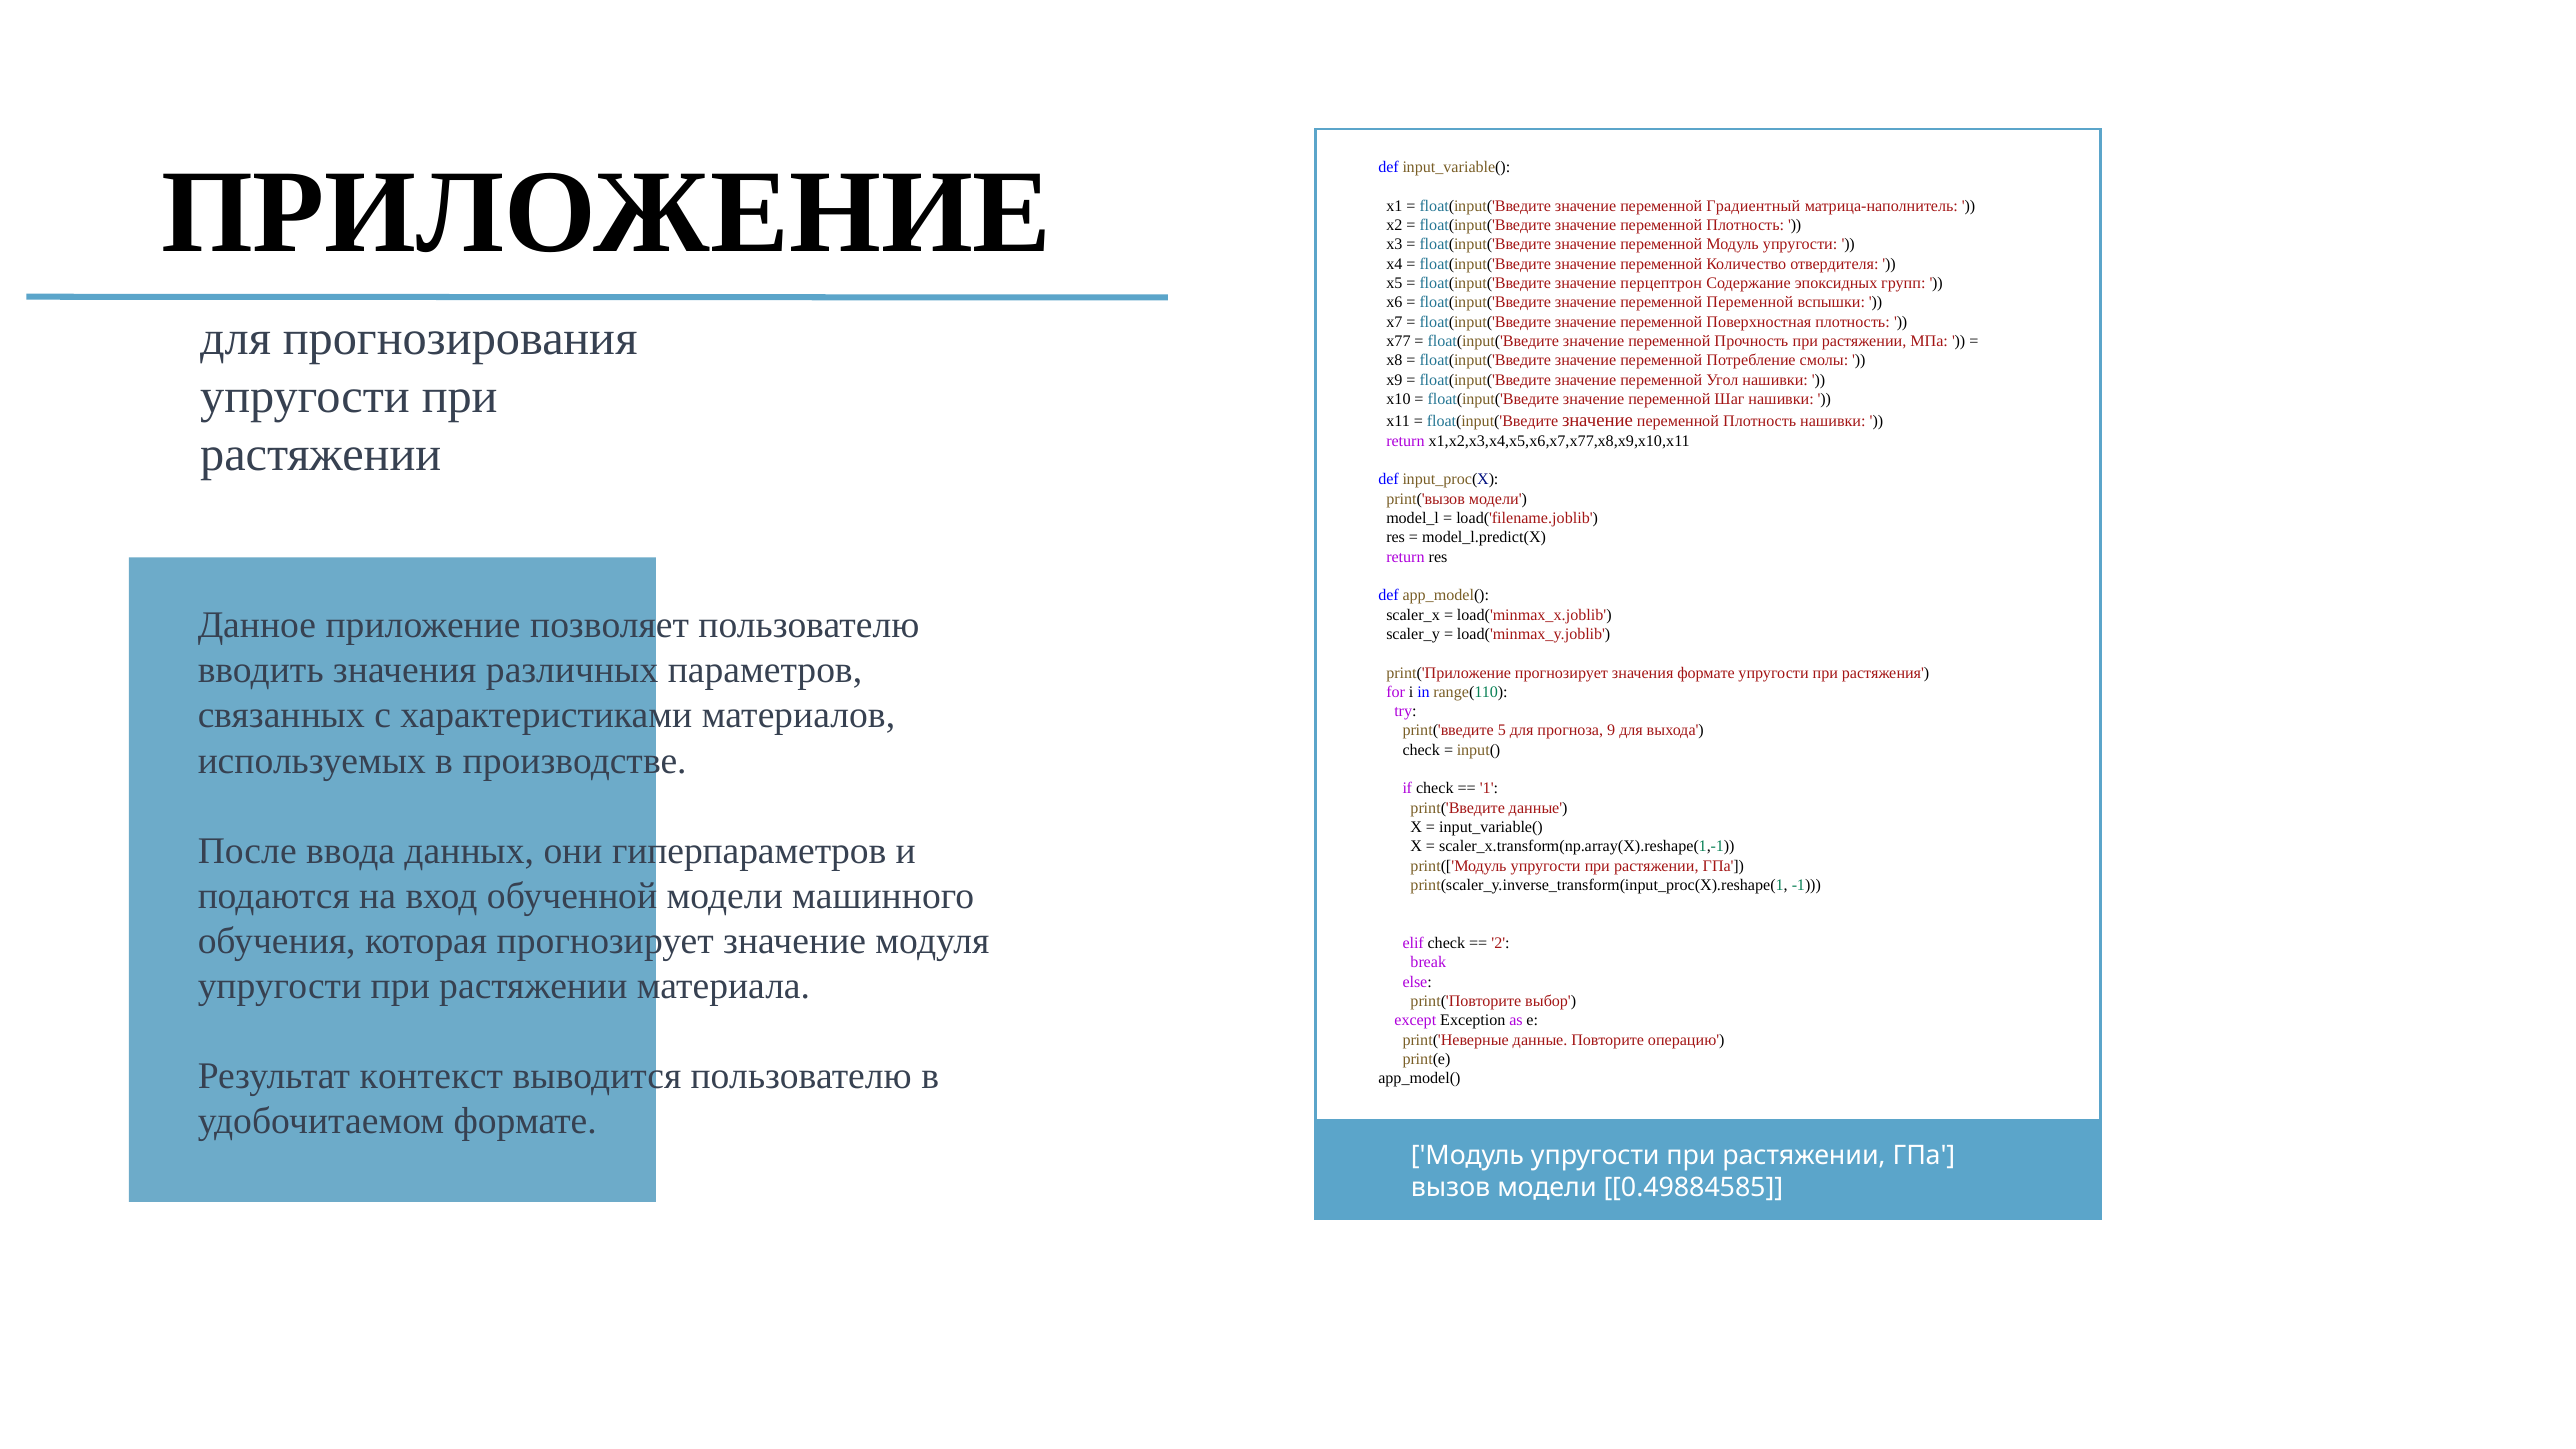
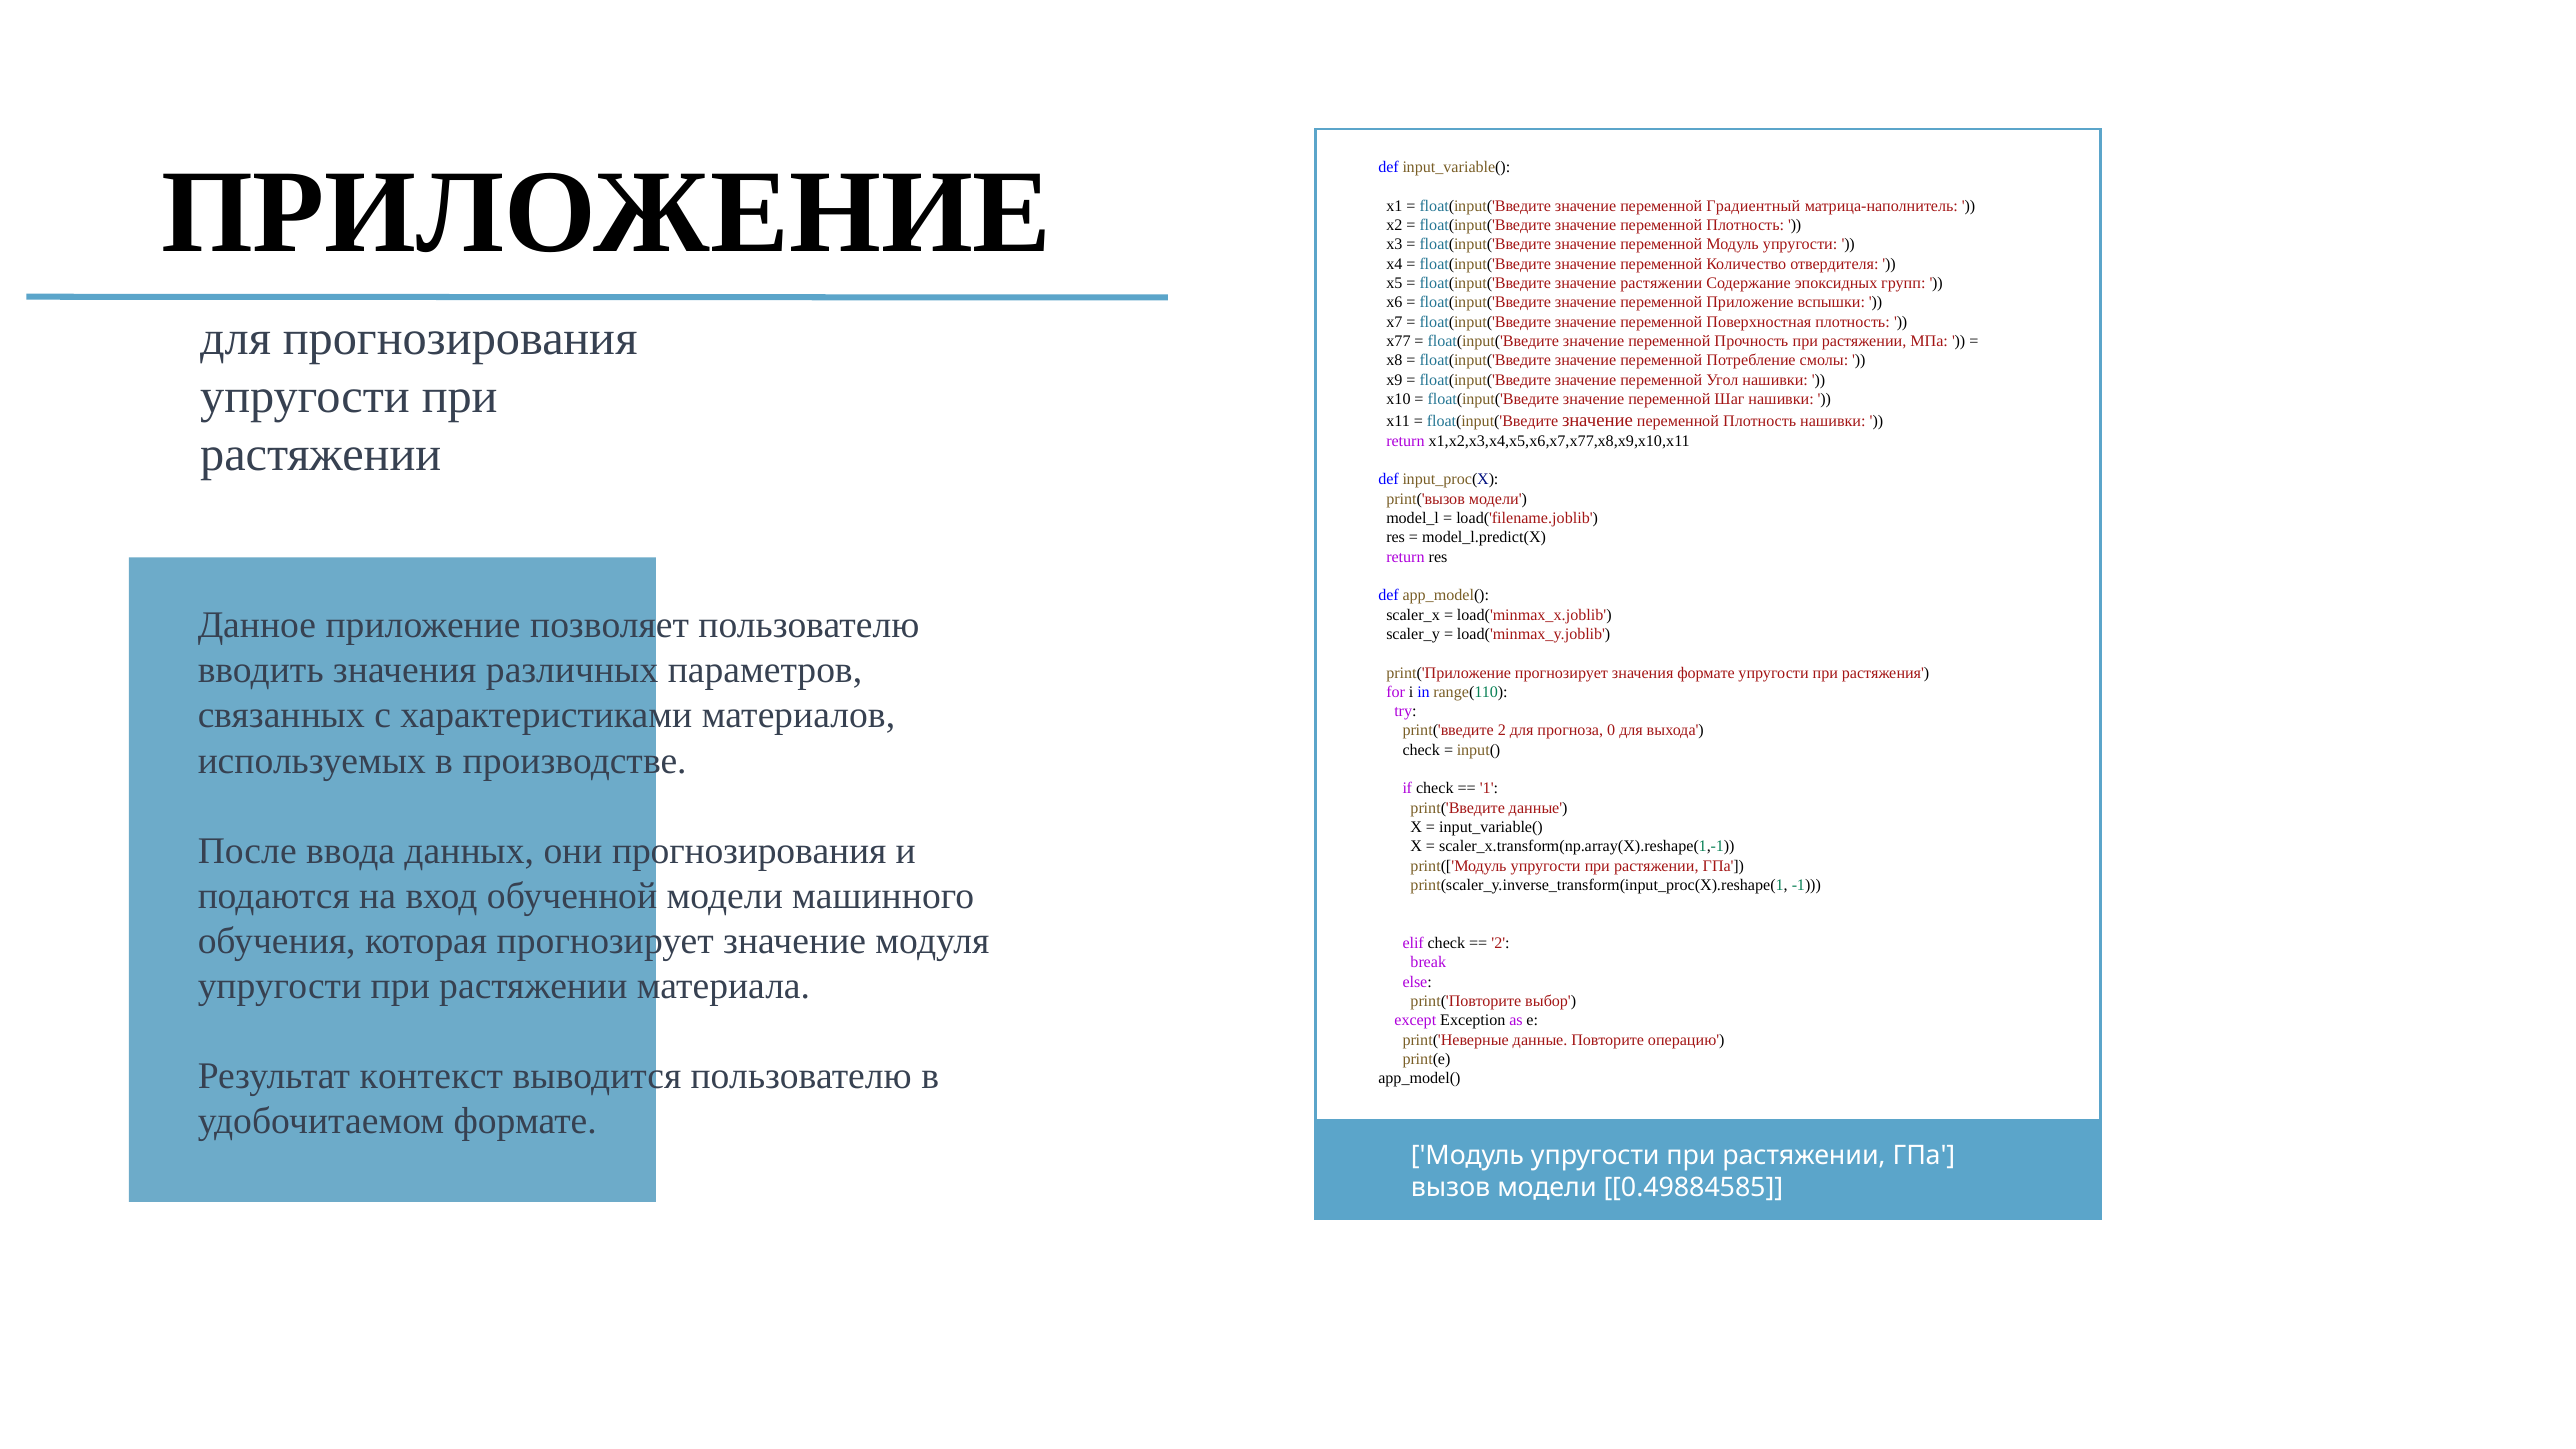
значение перцептрон: перцептрон -> растяжении
переменной Переменной: Переменной -> Приложение
print('введите 5: 5 -> 2
9: 9 -> 0
они гиперпараметров: гиперпараметров -> прогнозирования
